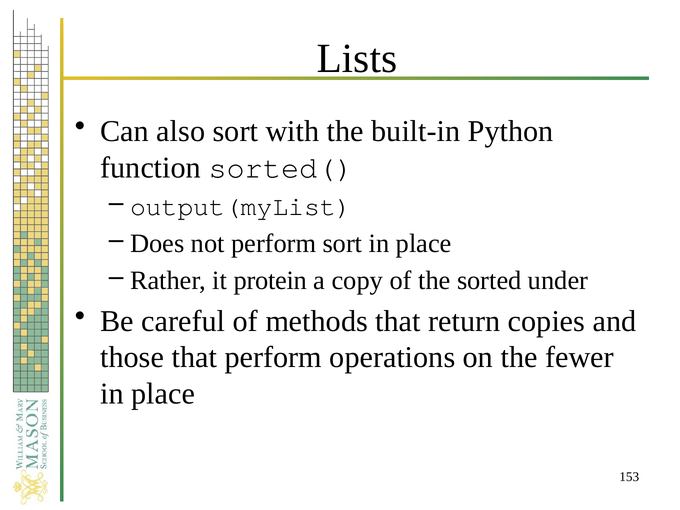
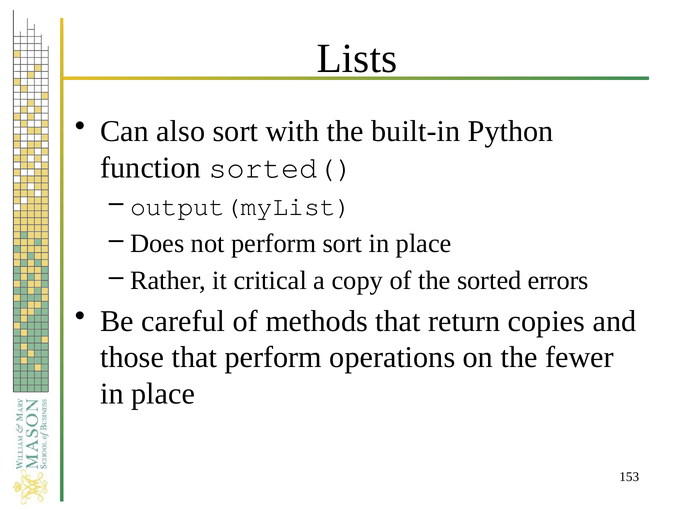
protein: protein -> critical
under: under -> errors
